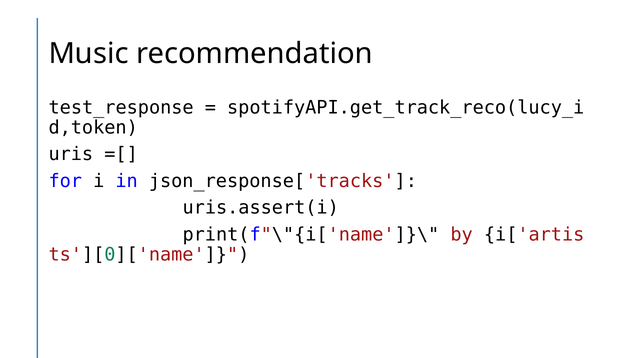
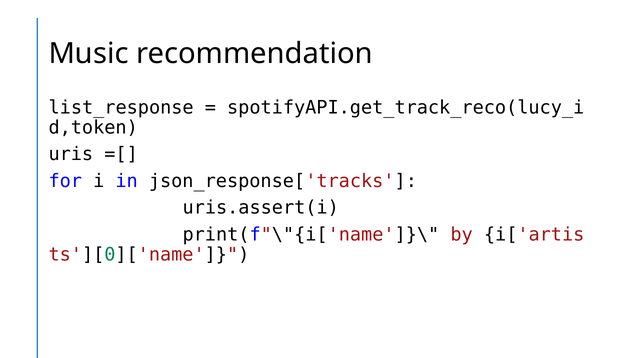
test_response: test_response -> list_response
